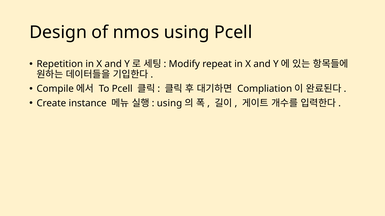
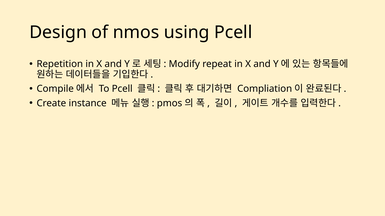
using at (169, 103): using -> pmos
